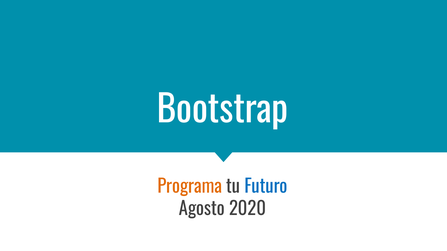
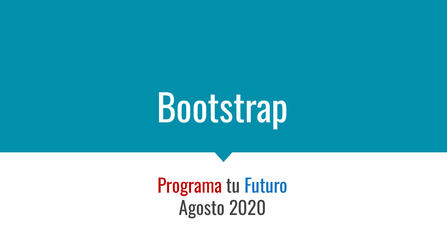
Programa colour: orange -> red
